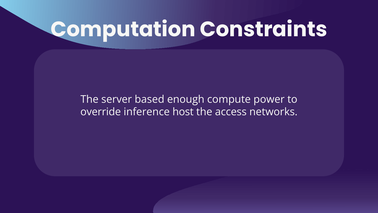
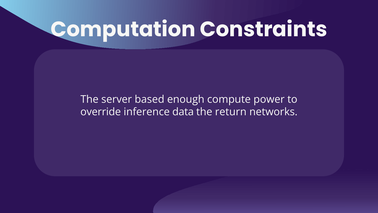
host: host -> data
access: access -> return
